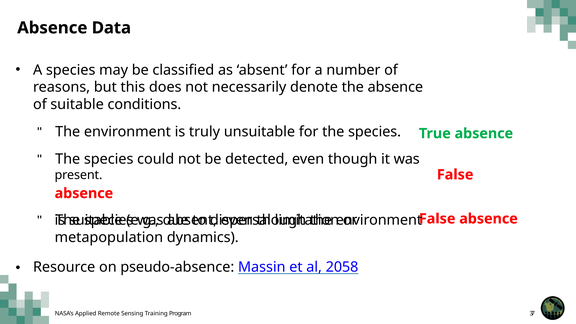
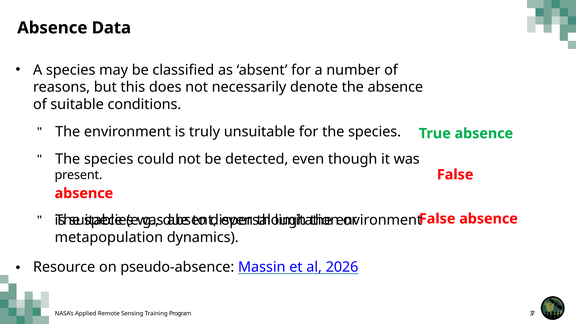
2058: 2058 -> 2026
